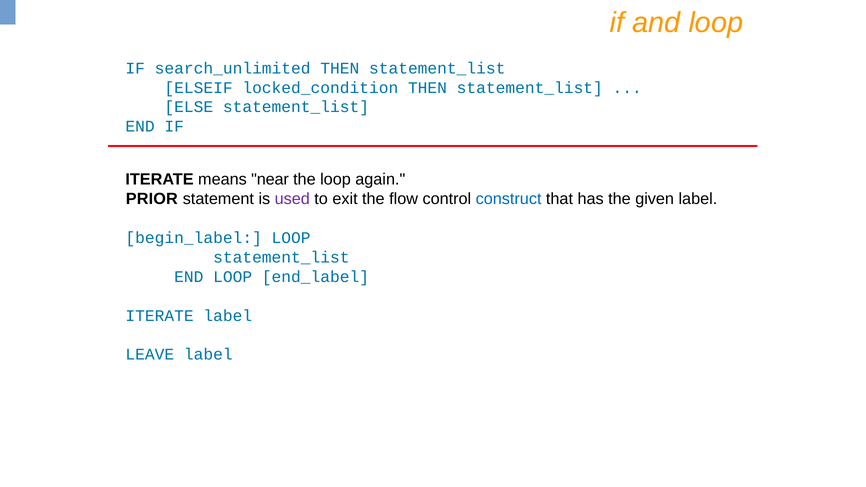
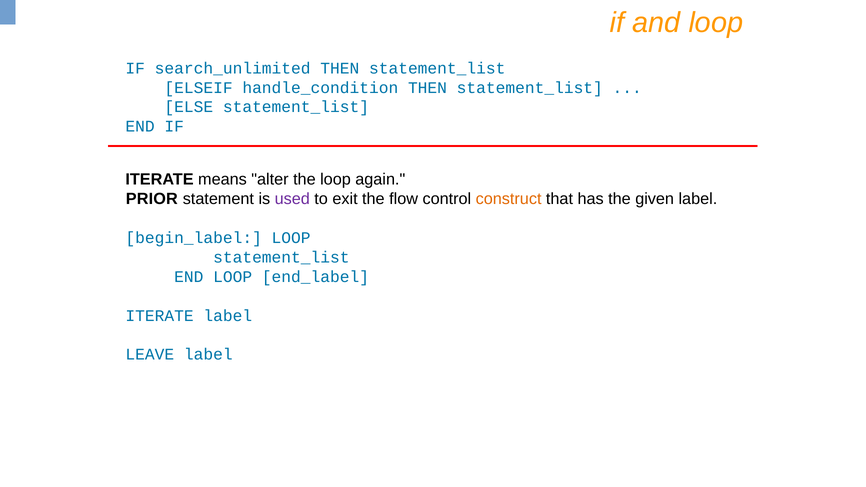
locked_condition: locked_condition -> handle_condition
near: near -> alter
construct colour: blue -> orange
